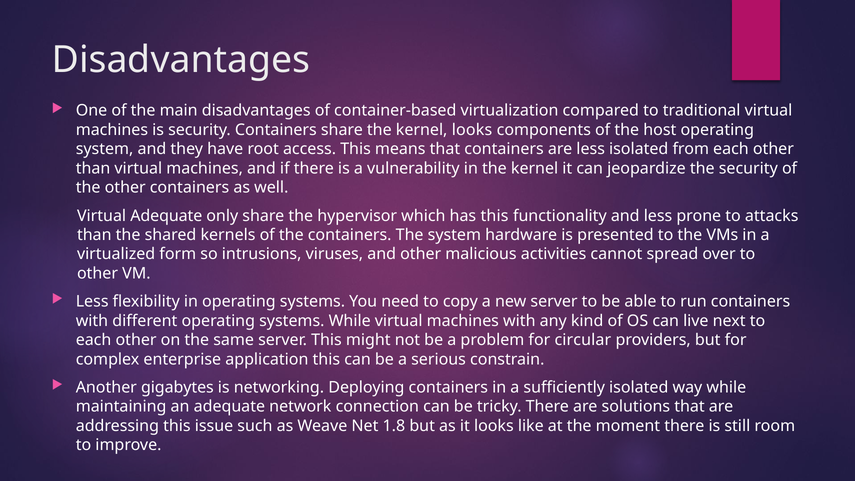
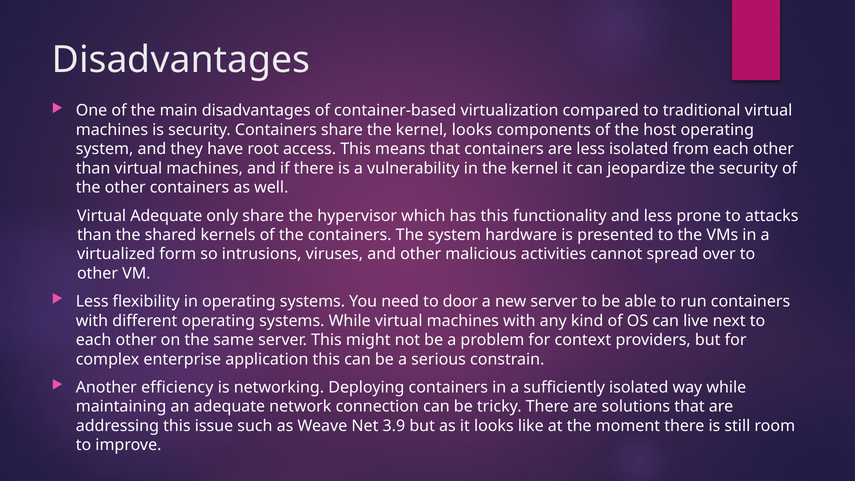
copy: copy -> door
circular: circular -> context
gigabytes: gigabytes -> efficiency
1.8: 1.8 -> 3.9
